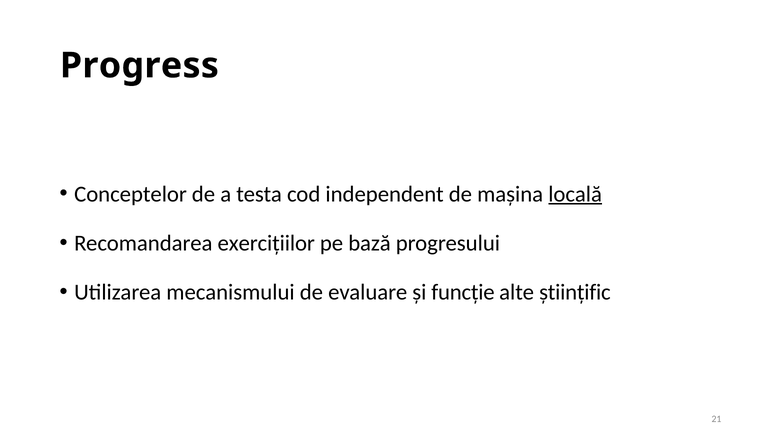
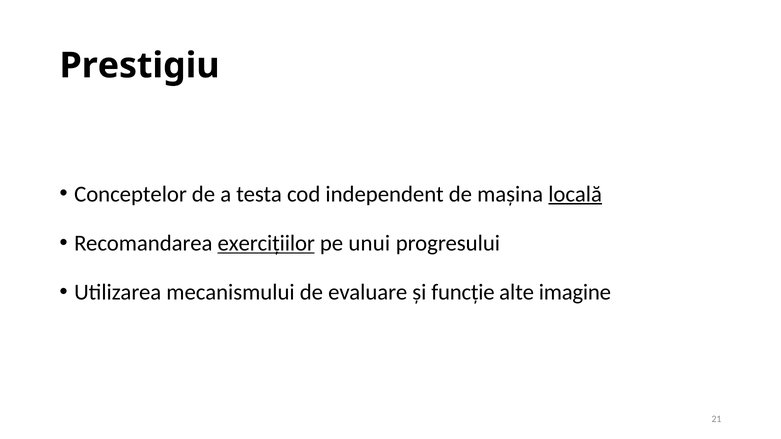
Progress: Progress -> Prestigiu
exercițiilor underline: none -> present
bază: bază -> unui
științific: științific -> imagine
